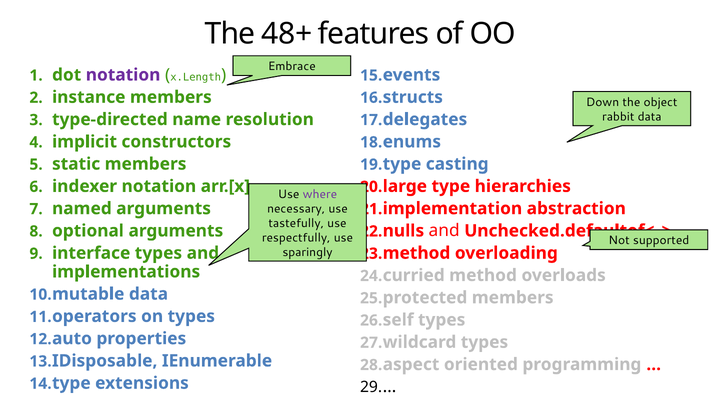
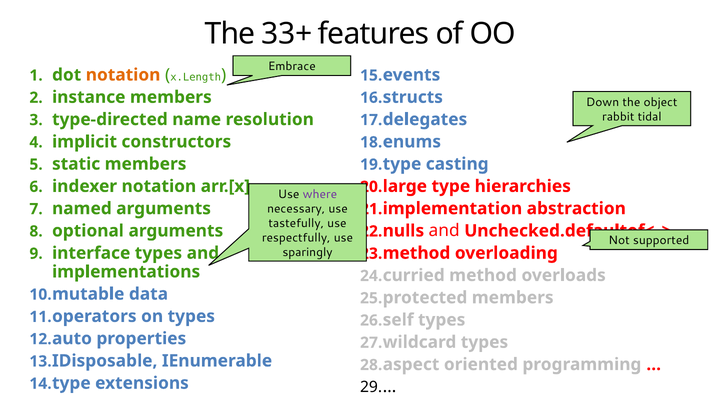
48+: 48+ -> 33+
notation at (123, 75) colour: purple -> orange
rabbit data: data -> tidal
